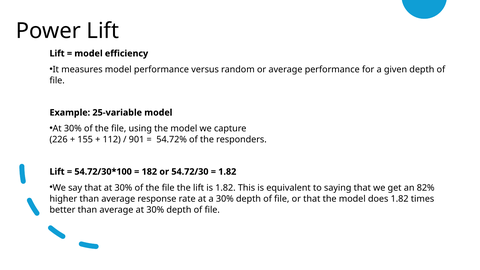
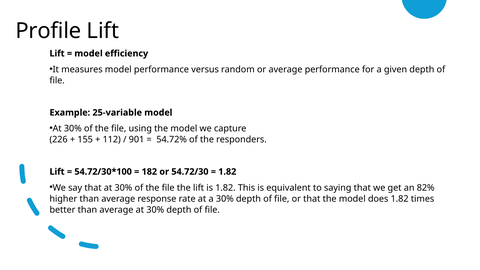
Power: Power -> Profile
